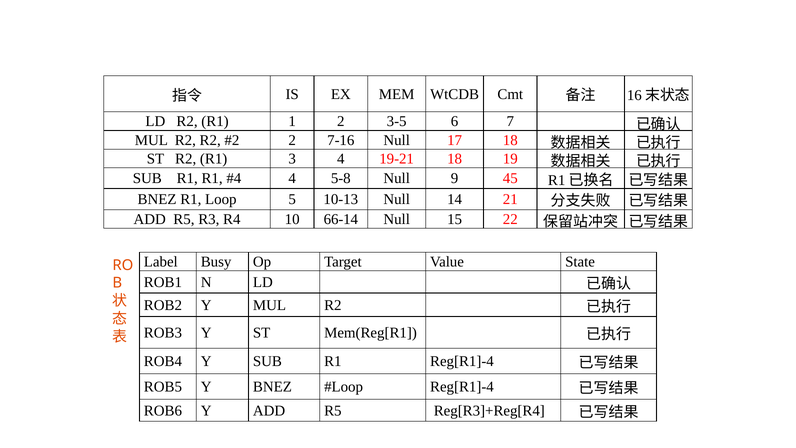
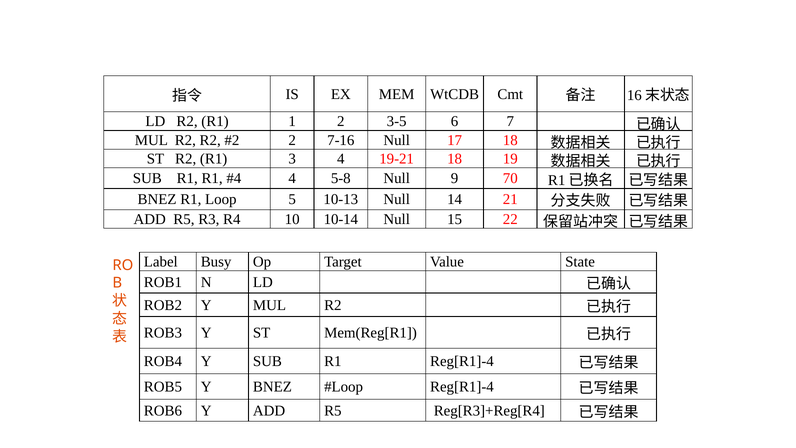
45: 45 -> 70
66-14: 66-14 -> 10-14
